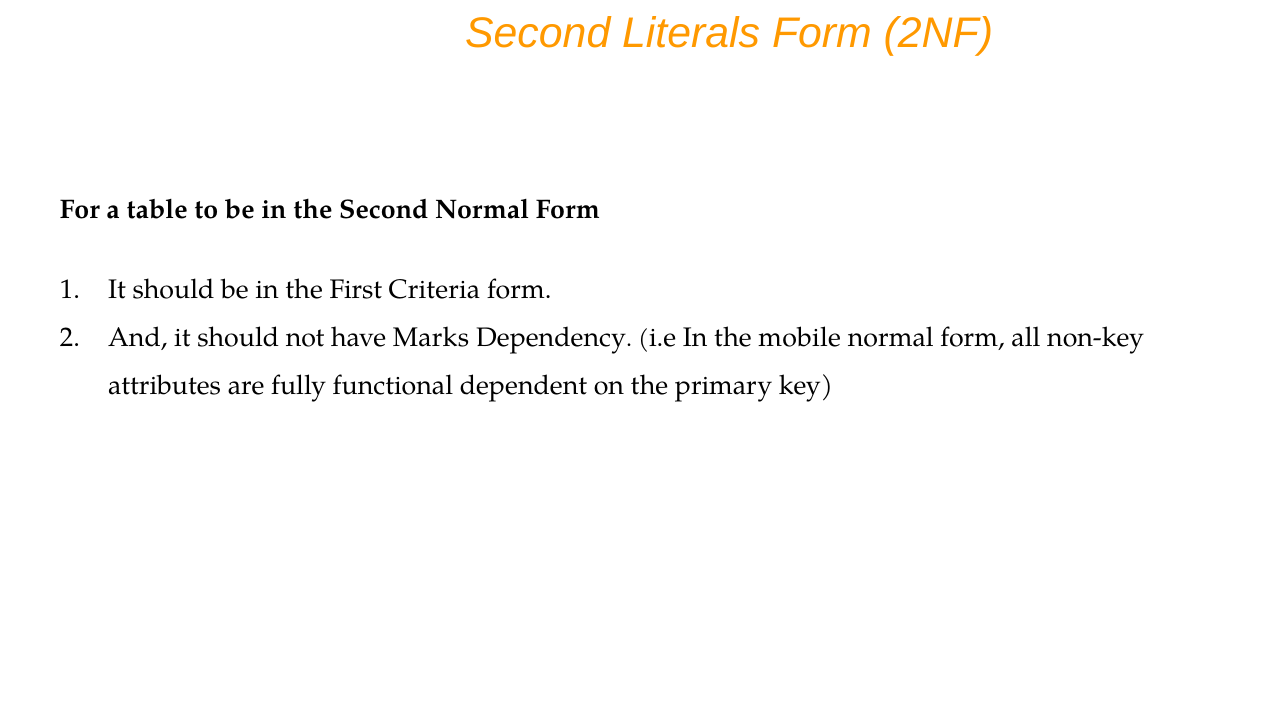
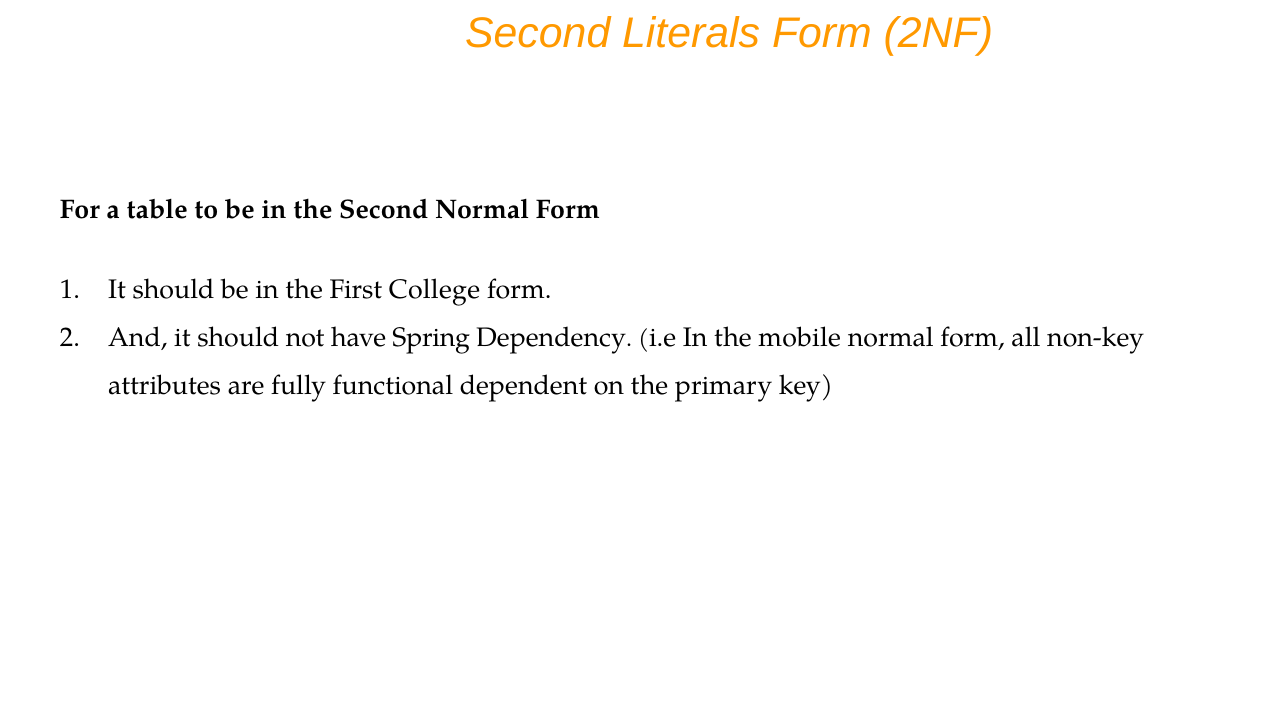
Criteria: Criteria -> College
Marks: Marks -> Spring
